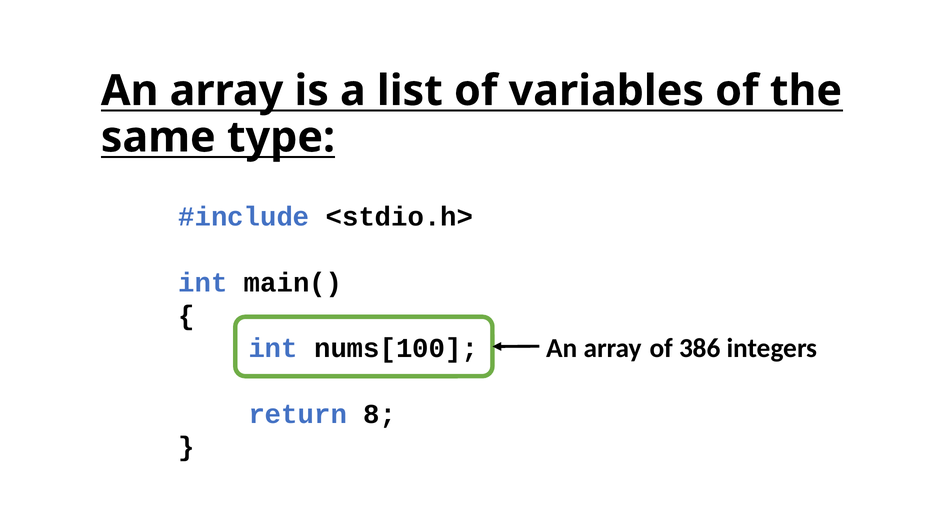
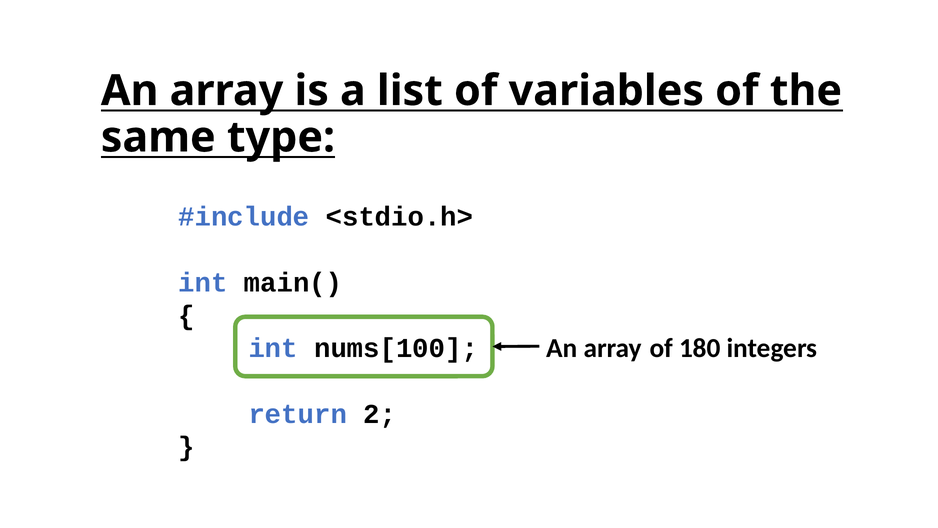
386: 386 -> 180
8: 8 -> 2
